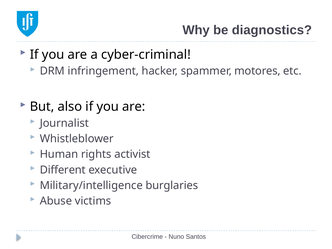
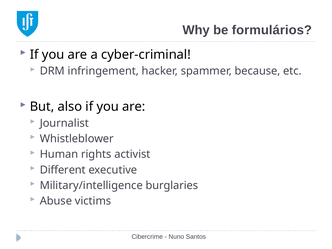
diagnostics: diagnostics -> formulários
motores: motores -> because
